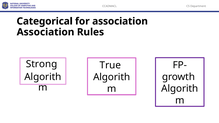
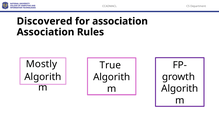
Categorical: Categorical -> Discovered
Strong: Strong -> Mostly
